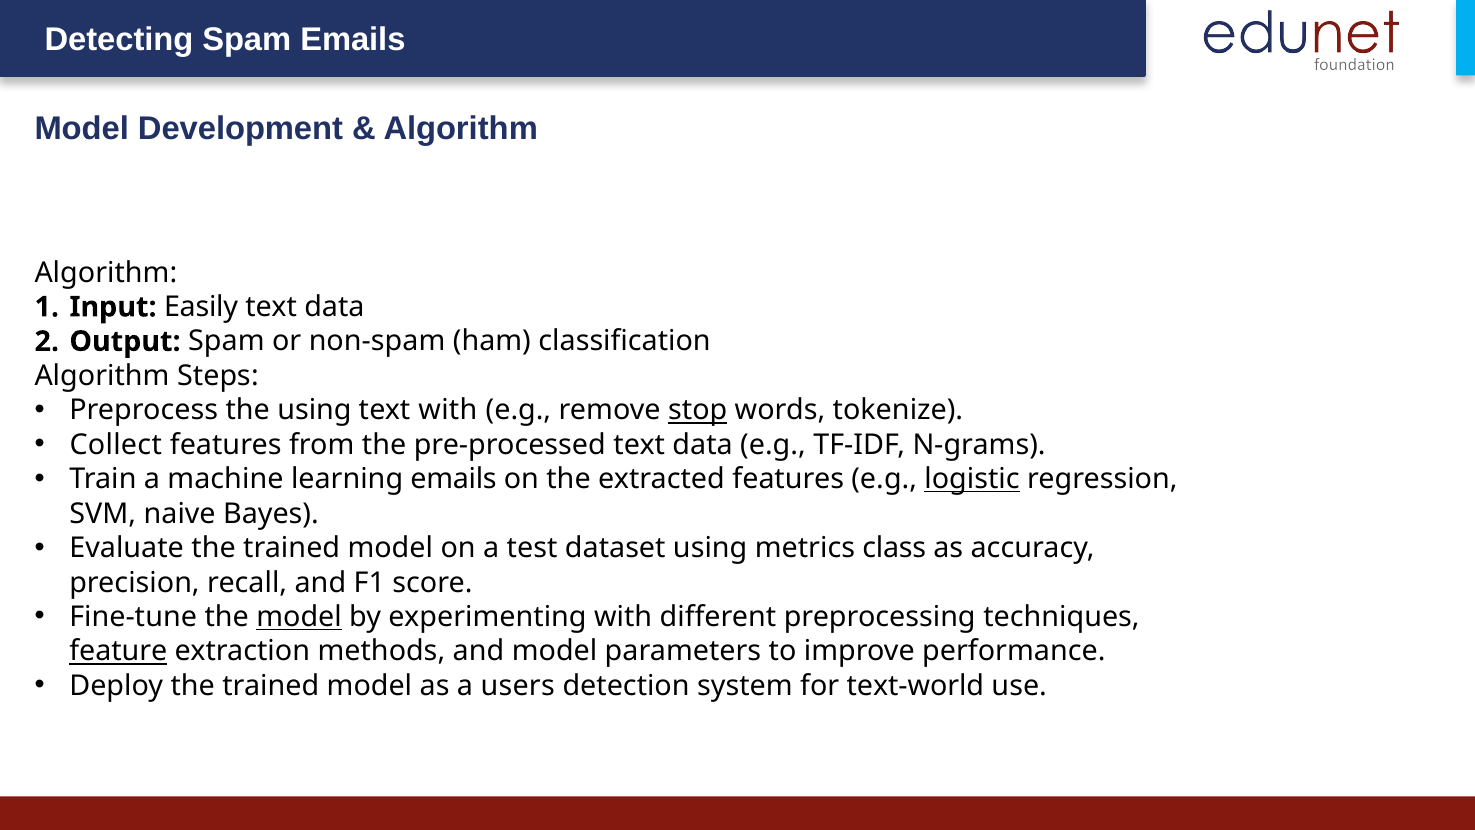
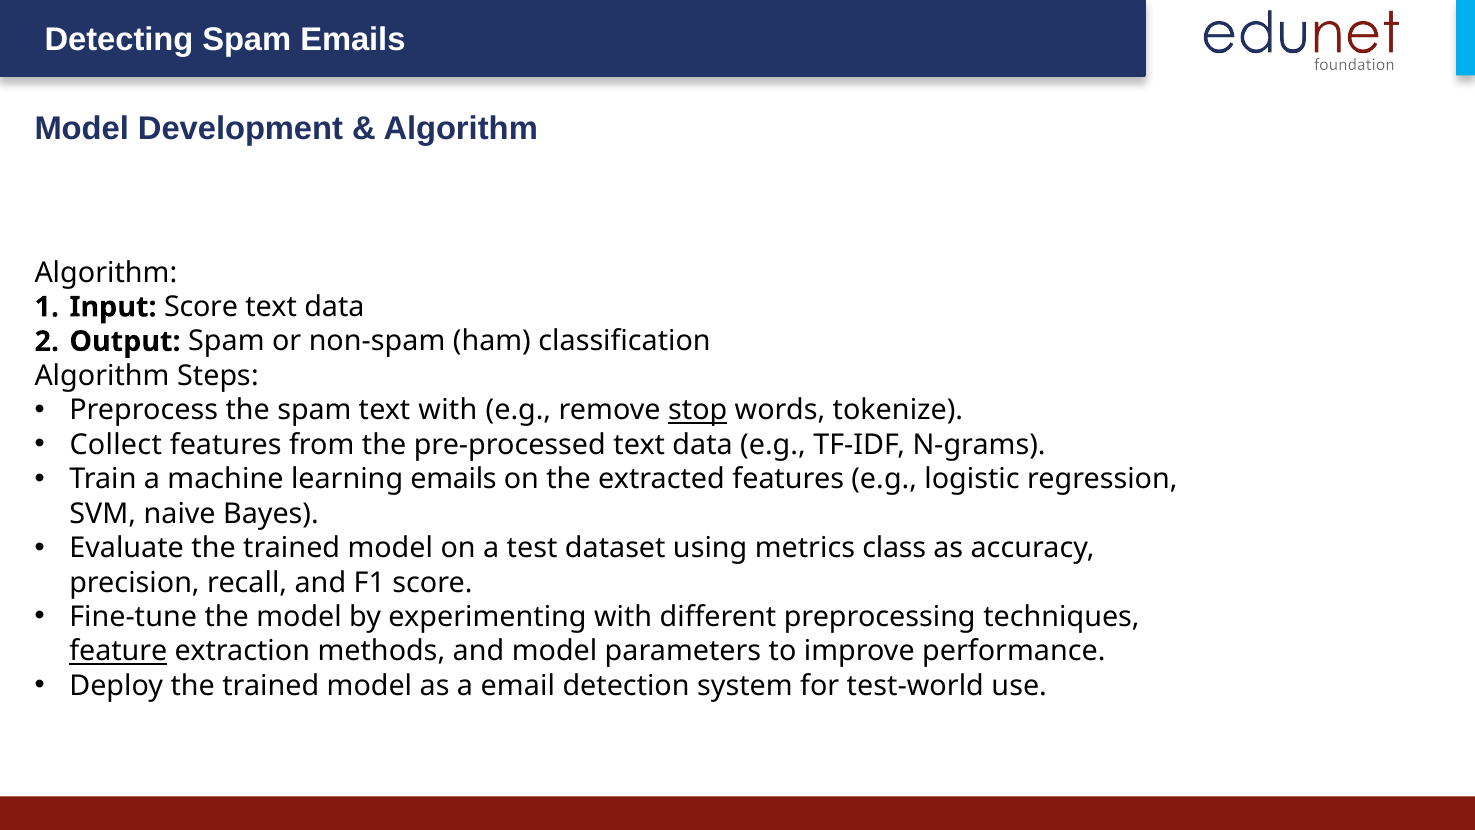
Input Easily: Easily -> Score
the using: using -> spam
logistic underline: present -> none
model at (299, 617) underline: present -> none
users: users -> email
text-world: text-world -> test-world
